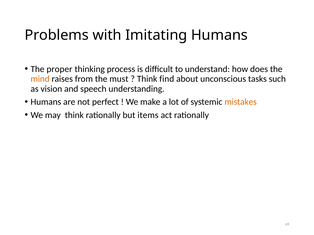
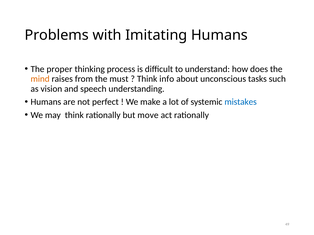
find: find -> info
mistakes colour: orange -> blue
items: items -> move
